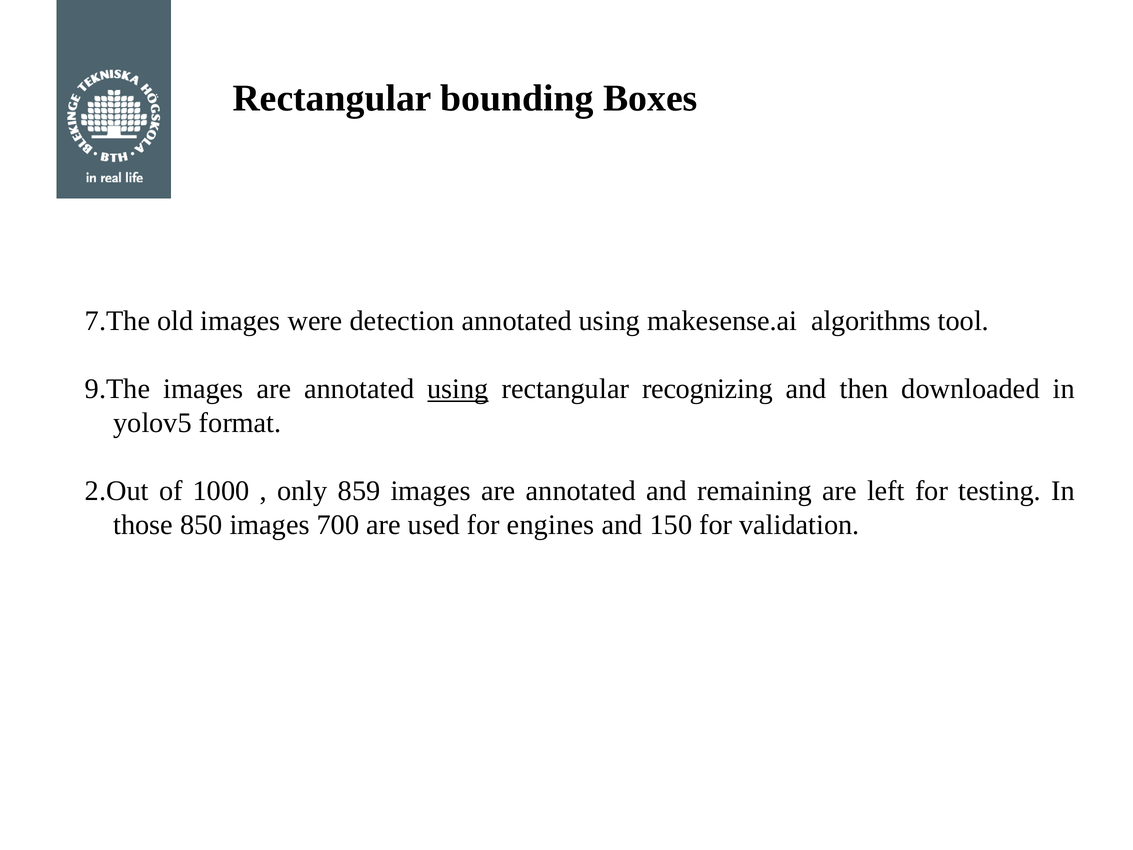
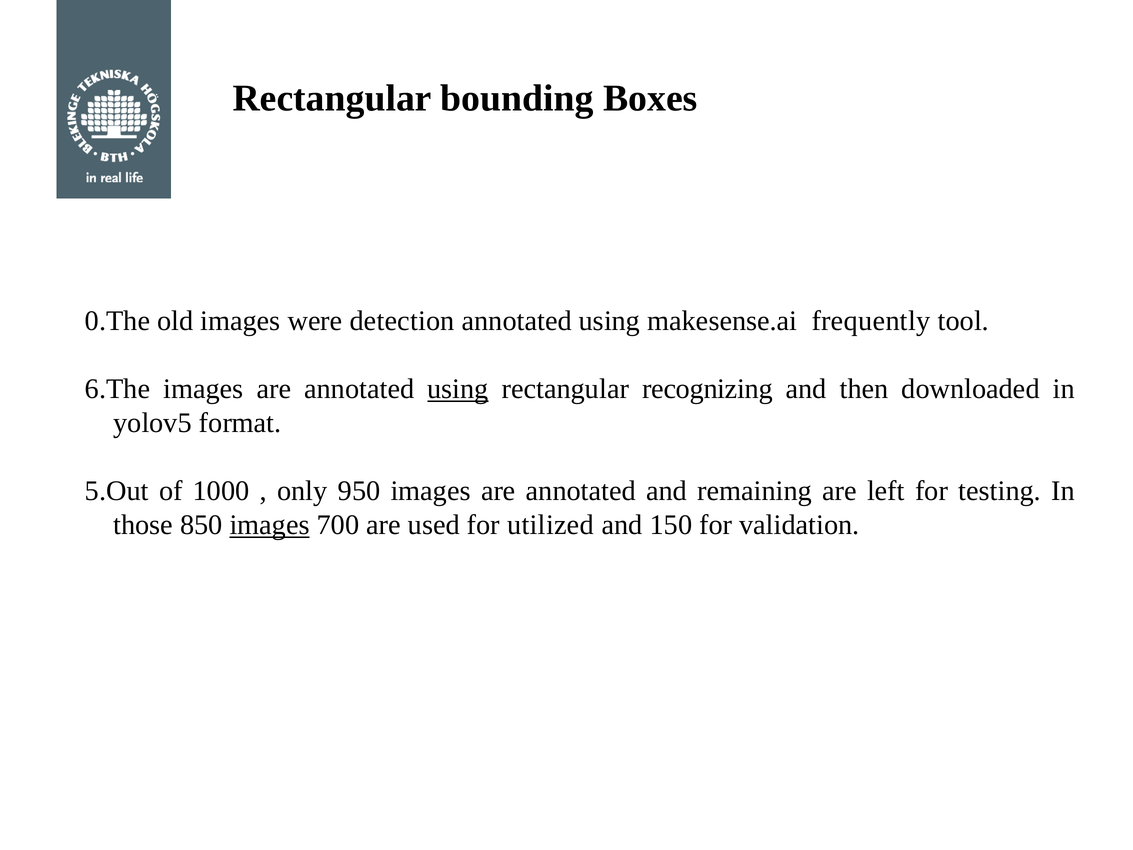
7.The: 7.The -> 0.The
algorithms: algorithms -> frequently
9.The: 9.The -> 6.The
2.Out: 2.Out -> 5.Out
859: 859 -> 950
images at (270, 525) underline: none -> present
engines: engines -> utilized
